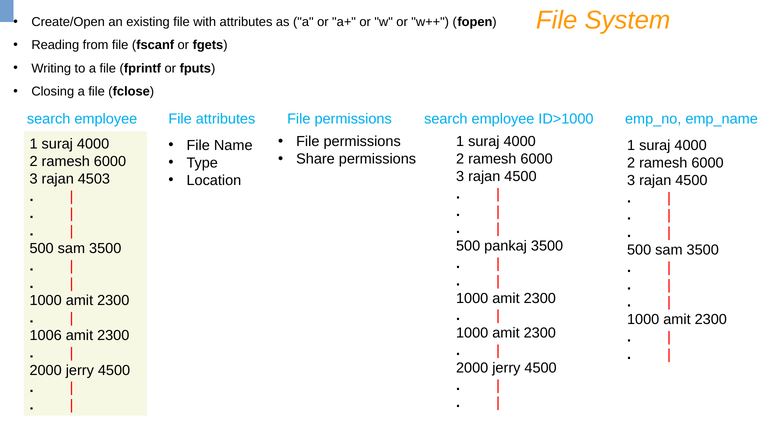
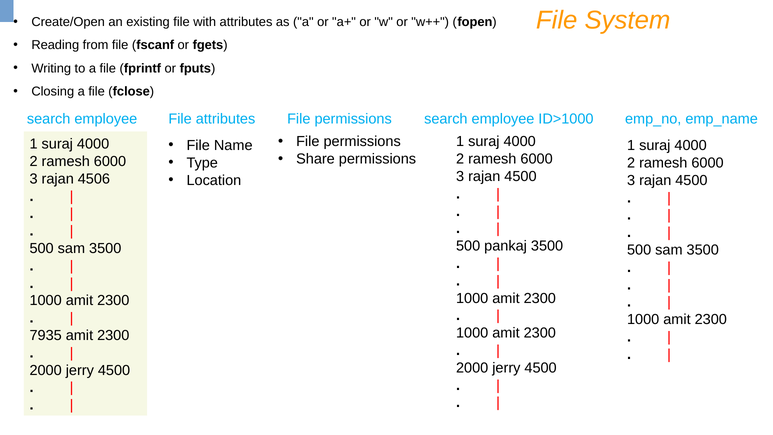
4503: 4503 -> 4506
1006: 1006 -> 7935
